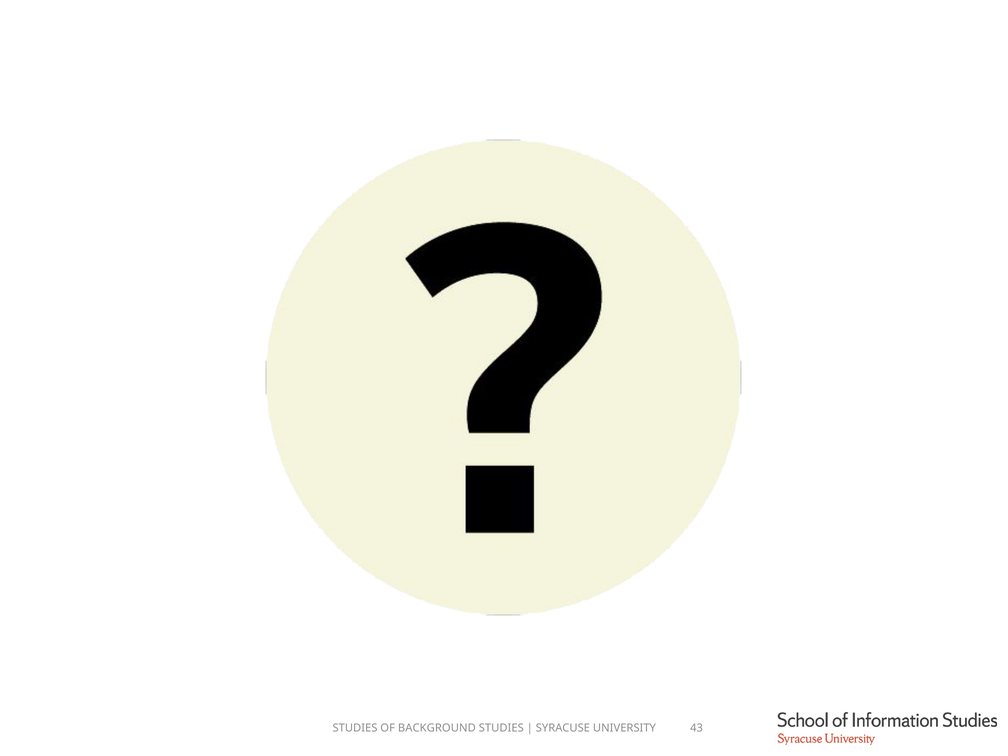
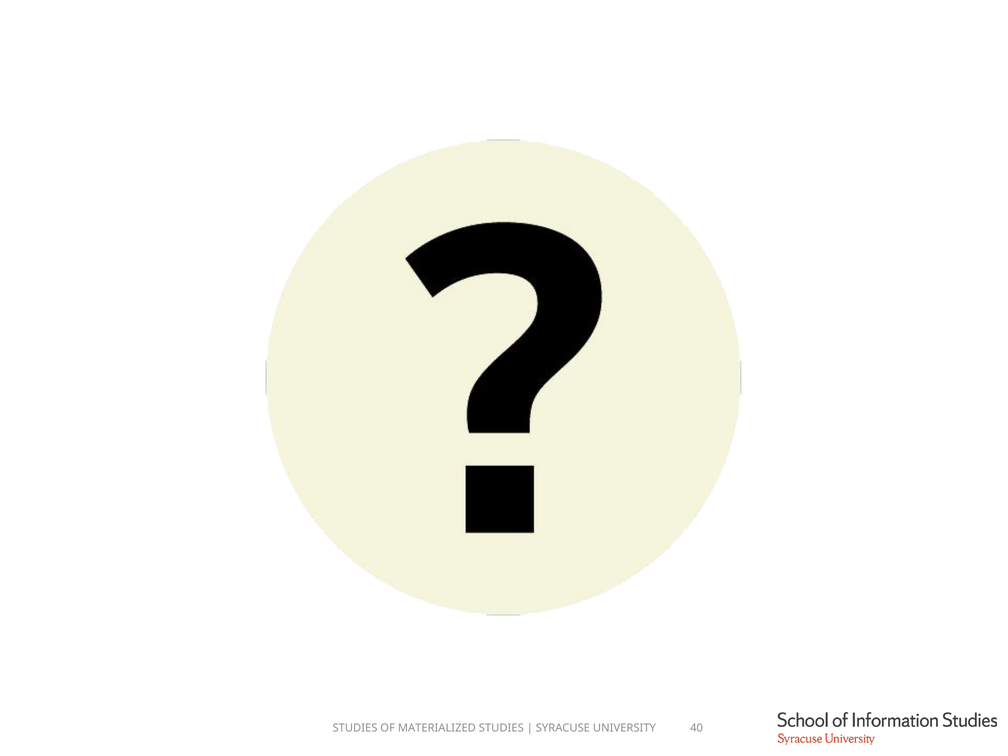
BACKGROUND: BACKGROUND -> MATERIALIZED
43: 43 -> 40
